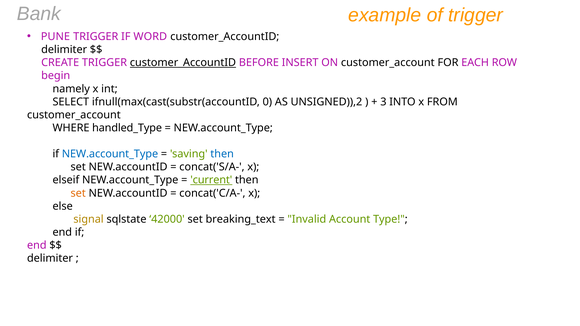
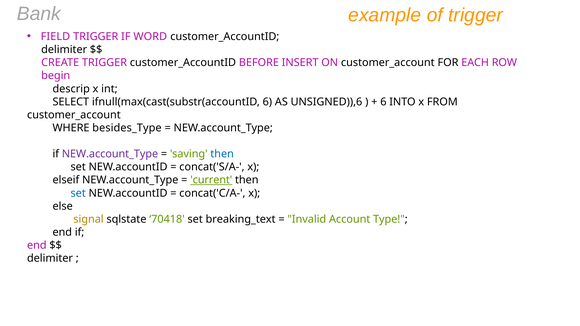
PUNE: PUNE -> FIELD
customer_AccountID at (183, 63) underline: present -> none
namely: namely -> descrip
ifnull(max(cast(substr(accountID 0: 0 -> 6
UNSIGNED)),2: UNSIGNED)),2 -> UNSIGNED)),6
3 at (383, 102): 3 -> 6
handled_Type: handled_Type -> besides_Type
NEW.account_Type at (110, 154) colour: blue -> purple
set at (78, 193) colour: orange -> blue
42000: 42000 -> 70418
